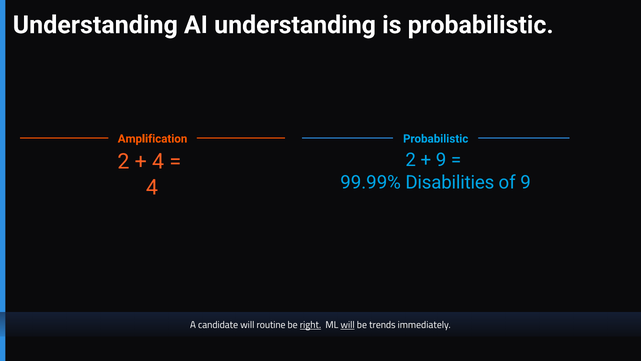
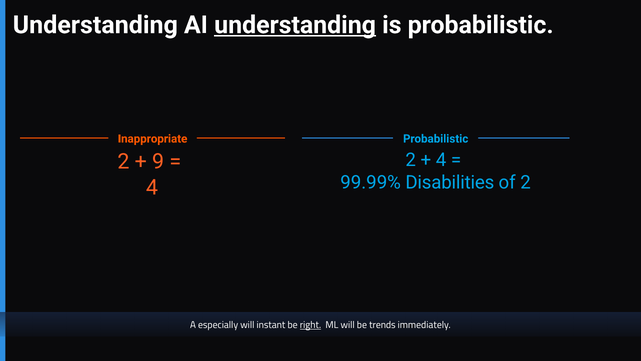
understanding at (295, 25) underline: none -> present
Amplification: Amplification -> Inappropriate
9 at (441, 160): 9 -> 4
4 at (158, 162): 4 -> 9
of 9: 9 -> 2
candidate: candidate -> especially
routine: routine -> instant
will at (348, 325) underline: present -> none
